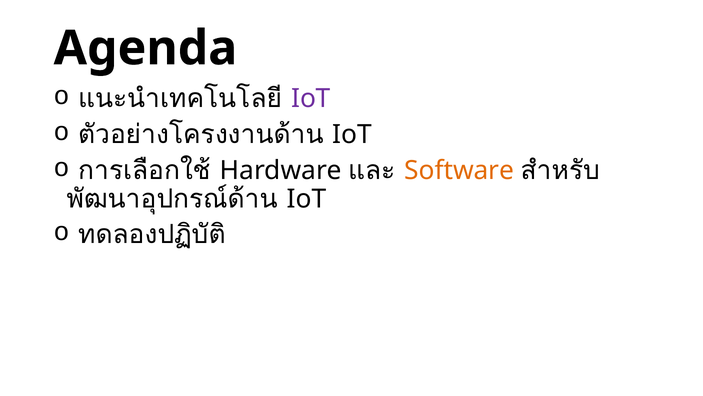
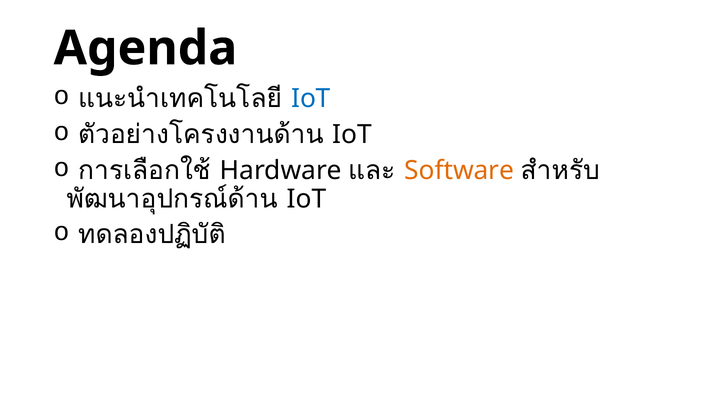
IoT at (311, 99) colour: purple -> blue
